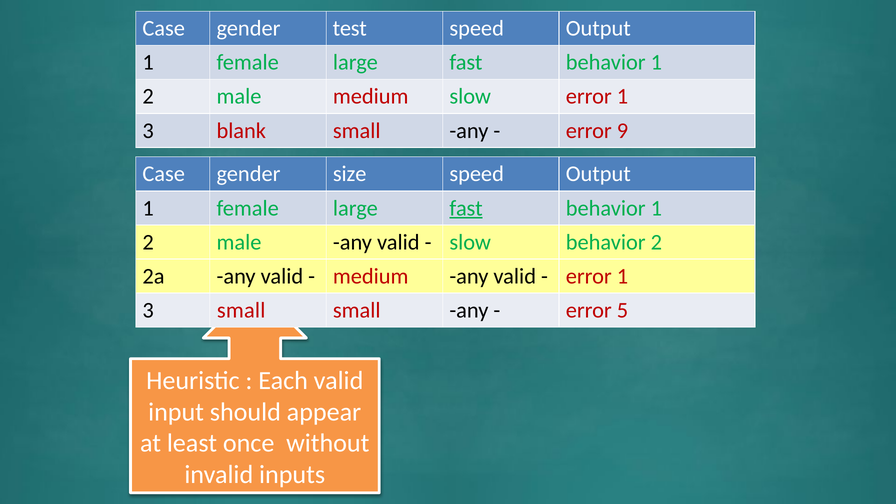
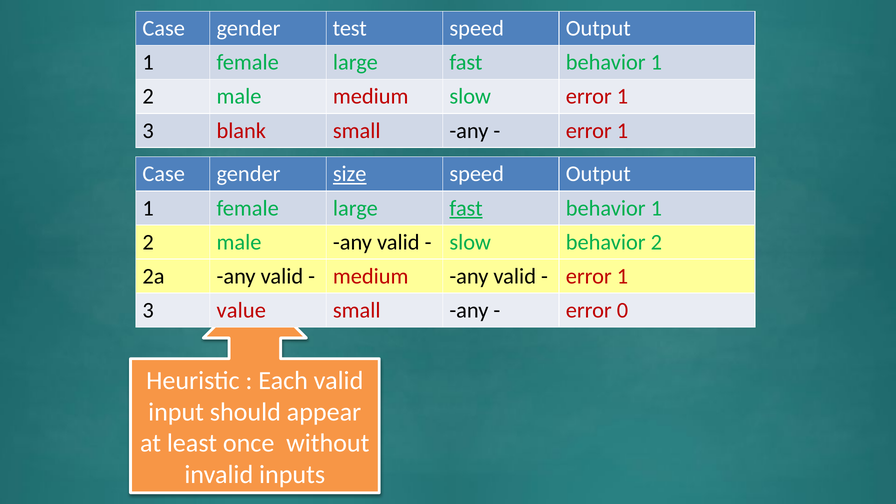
9 at (622, 131): 9 -> 1
size underline: none -> present
3 small: small -> value
5: 5 -> 0
